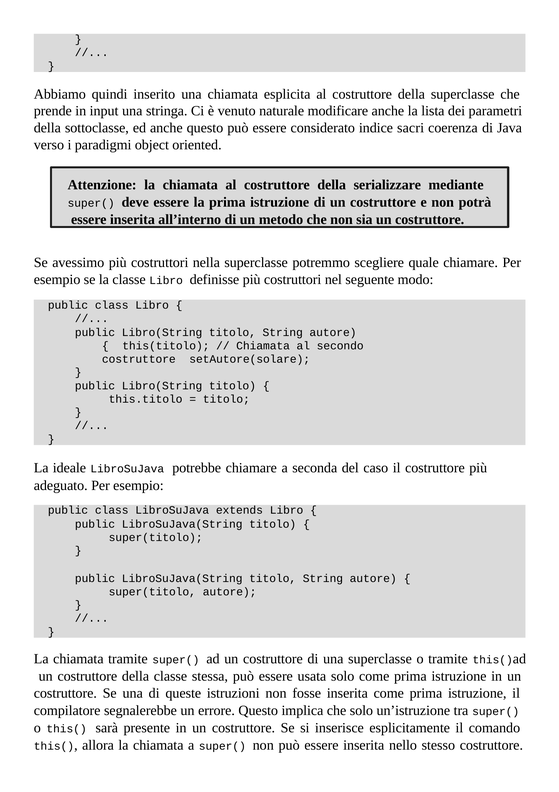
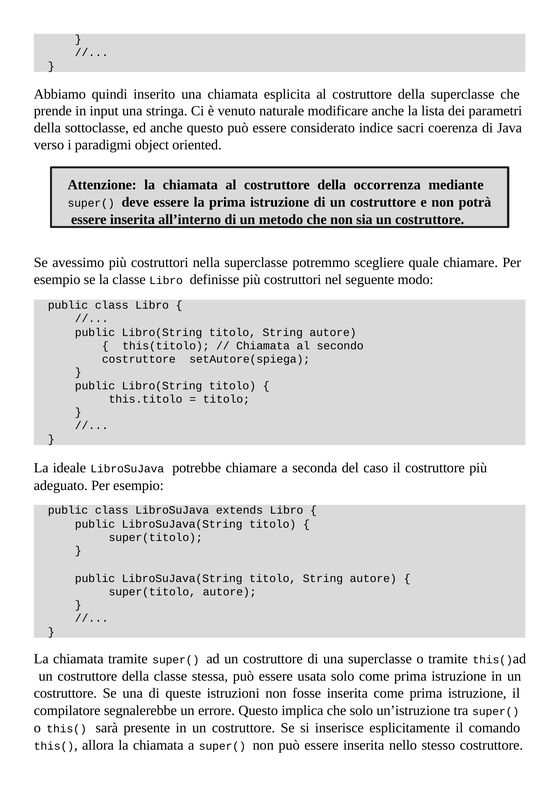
serializzare: serializzare -> occorrenza
setAutore(solare: setAutore(solare -> setAutore(spiega
